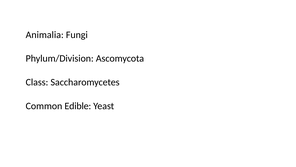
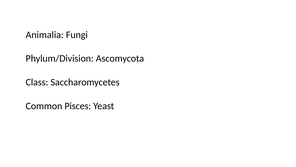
Edible: Edible -> Pisces
